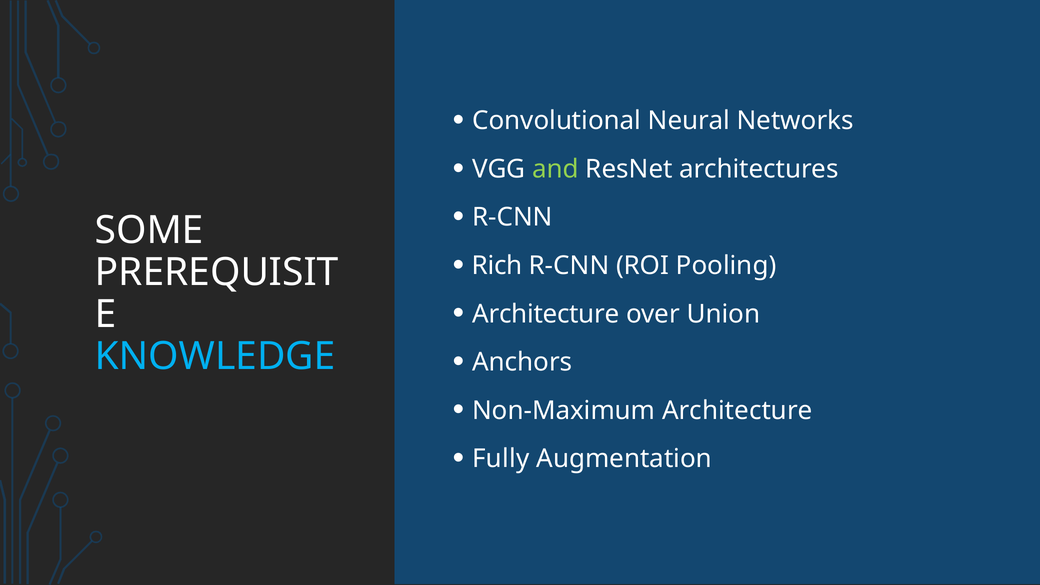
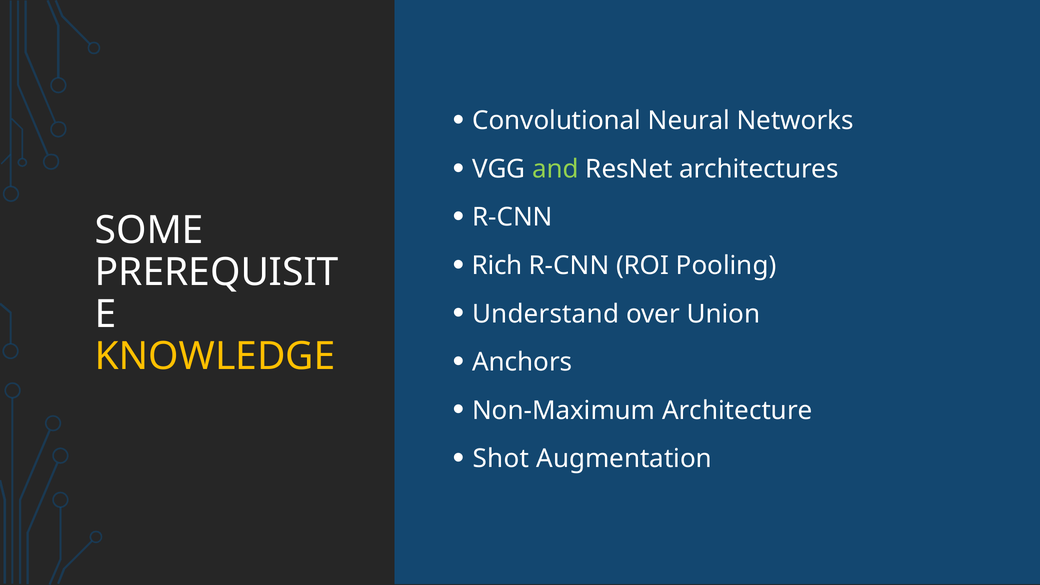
Architecture at (546, 314): Architecture -> Understand
KNOWLEDGE colour: light blue -> yellow
Fully: Fully -> Shot
